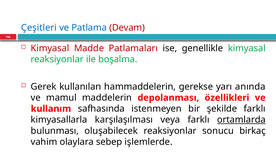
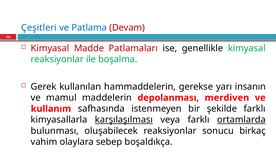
anında: anında -> insanın
özellikleri: özellikleri -> merdiven
karşılaşılması underline: none -> present
işlemlerde: işlemlerde -> boşaldıkça
